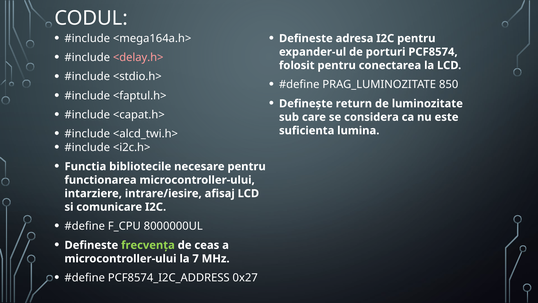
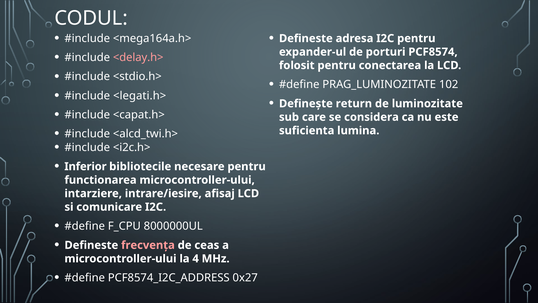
850: 850 -> 102
<faptul.h>: <faptul.h> -> <legati.h>
Functia: Functia -> Inferior
frecvența colour: light green -> pink
7: 7 -> 4
